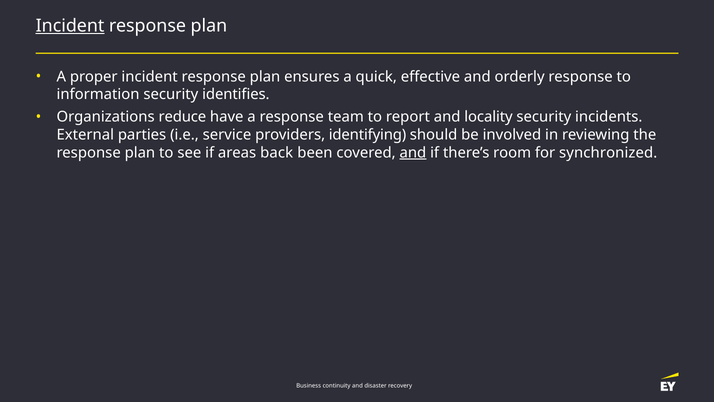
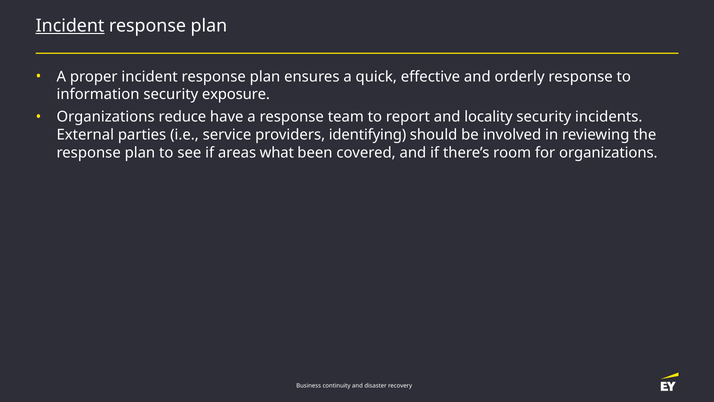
identifies: identifies -> exposure
back: back -> what
and at (413, 152) underline: present -> none
for synchronized: synchronized -> organizations
